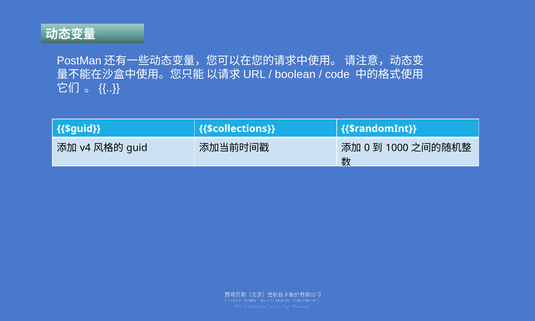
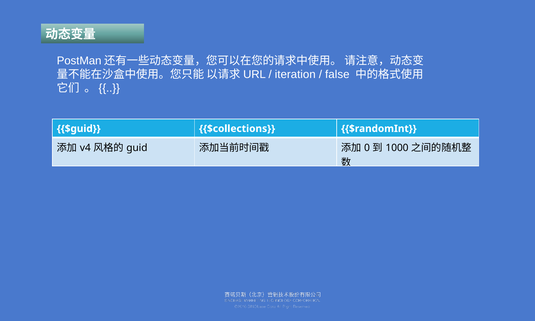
boolean: boolean -> iteration
code: code -> false
